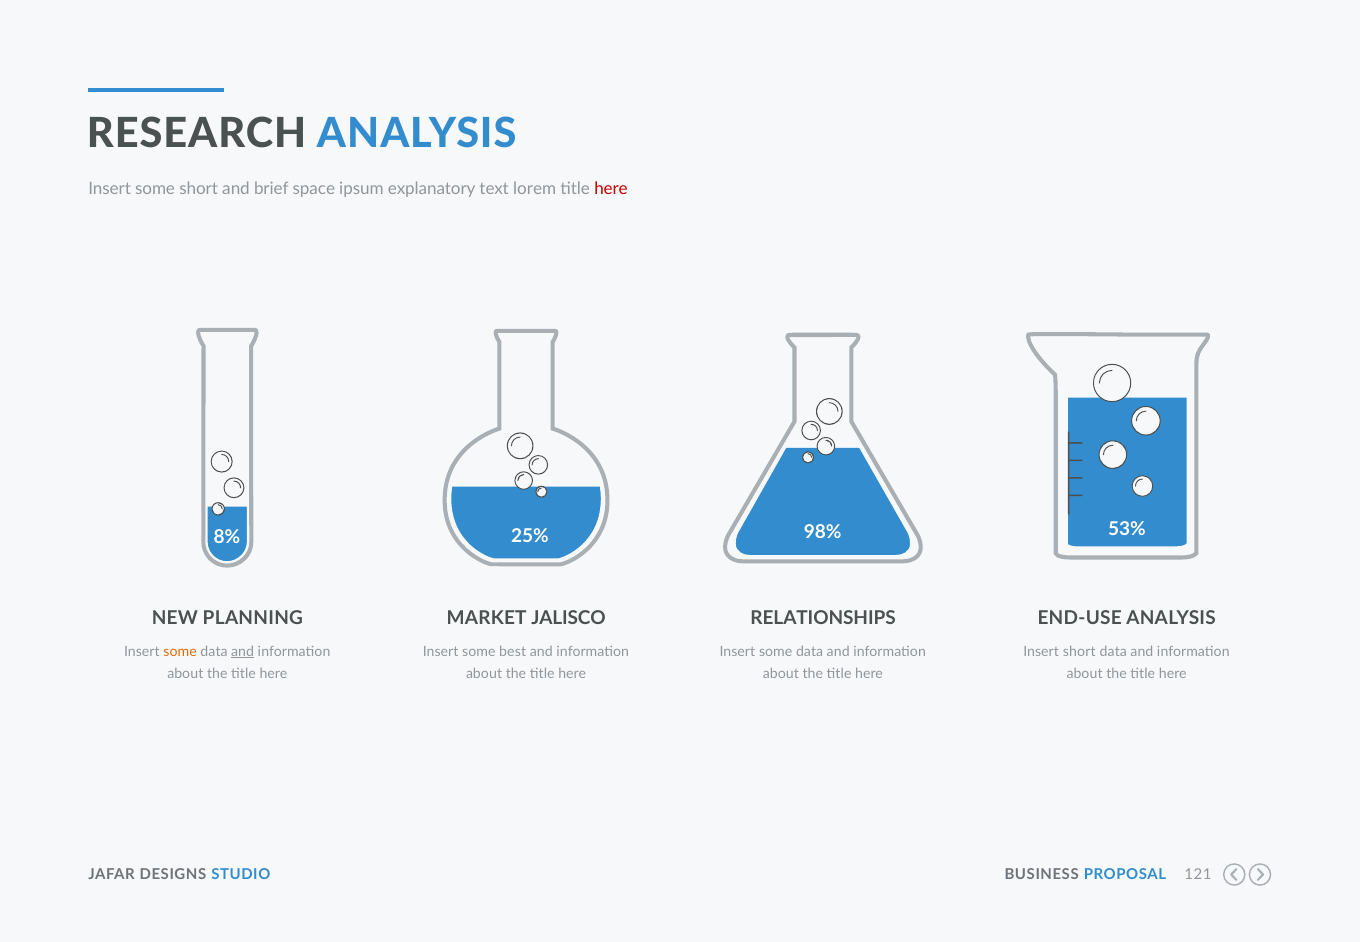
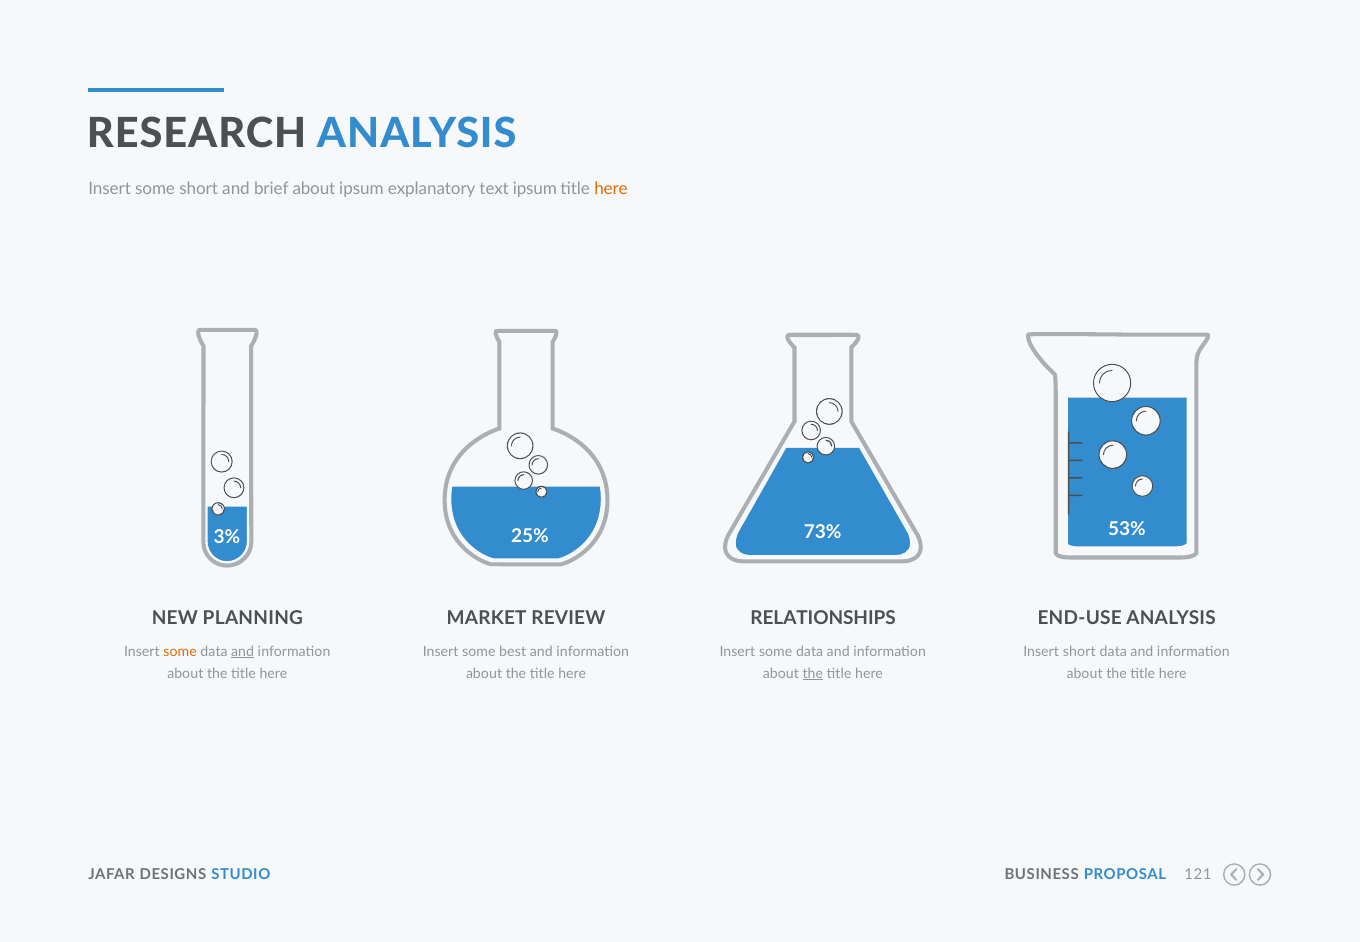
brief space: space -> about
text lorem: lorem -> ipsum
here at (611, 189) colour: red -> orange
98%: 98% -> 73%
8%: 8% -> 3%
JALISCO: JALISCO -> REVIEW
the at (813, 673) underline: none -> present
